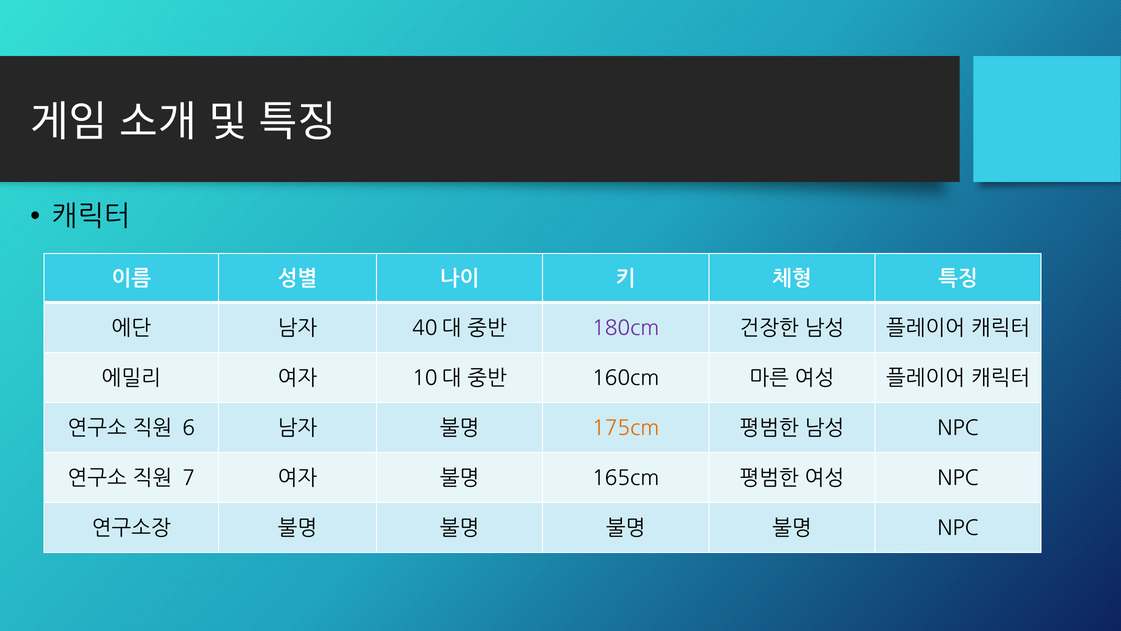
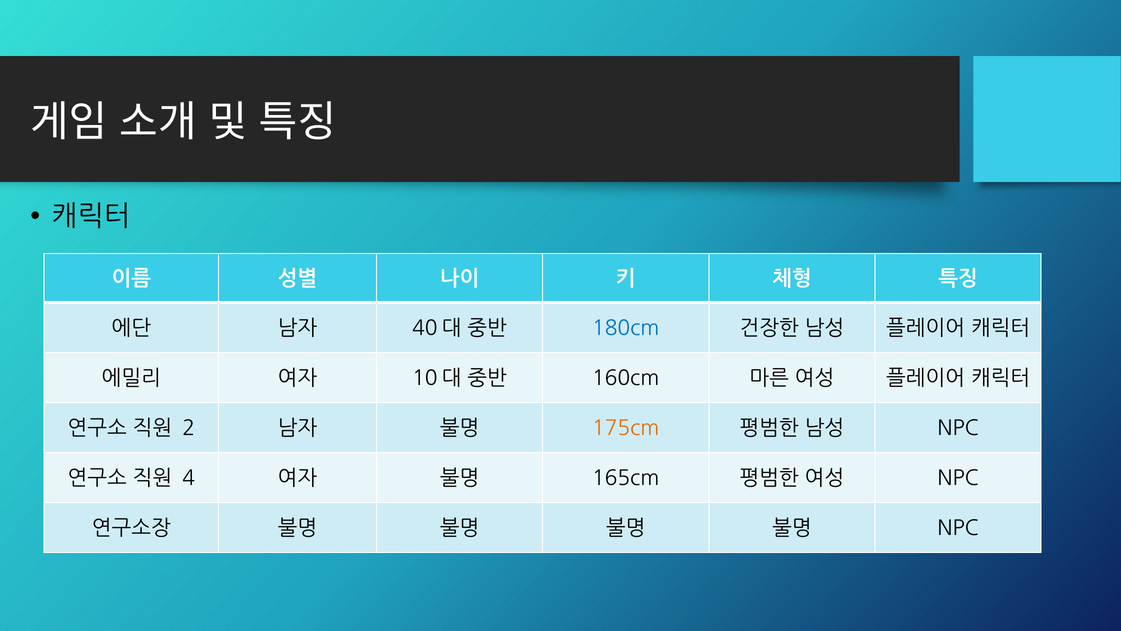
180cm colour: purple -> blue
6: 6 -> 2
7: 7 -> 4
